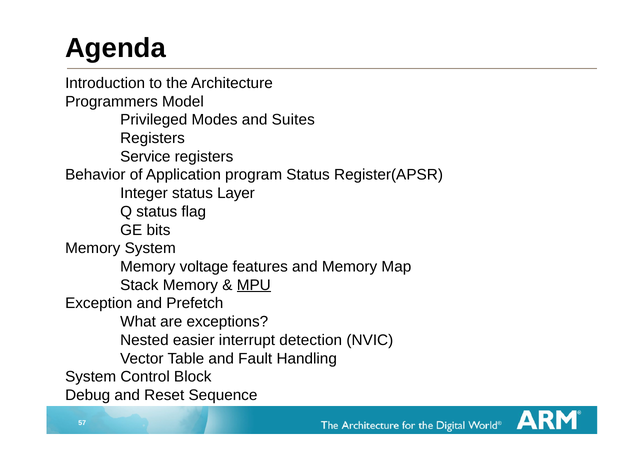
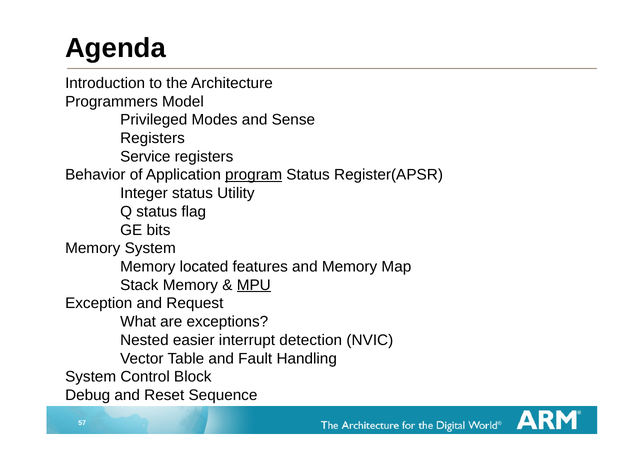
Suites: Suites -> Sense
program underline: none -> present
Layer: Layer -> Utility
voltage: voltage -> located
Prefetch: Prefetch -> Request
